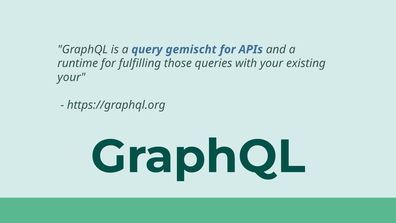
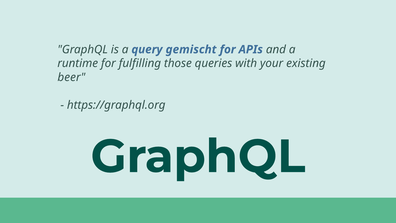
your at (71, 77): your -> beer
